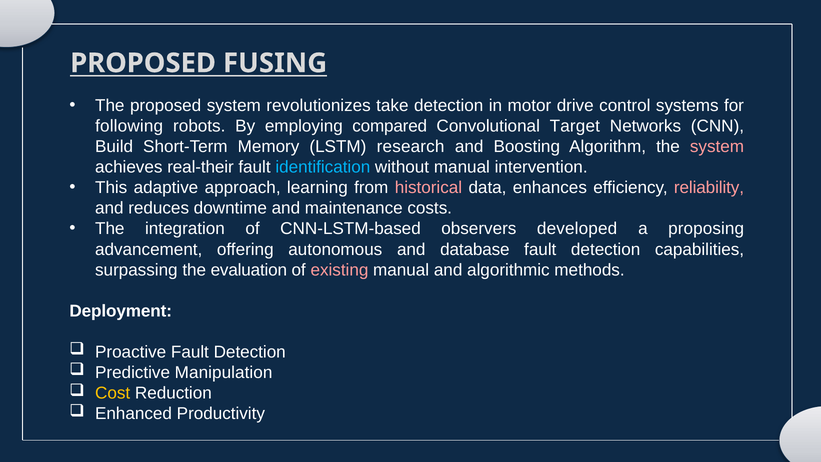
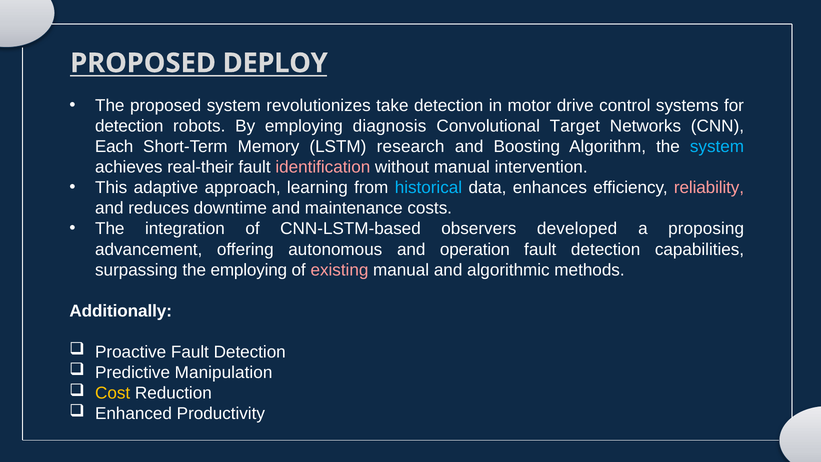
FUSING: FUSING -> DEPLOY
following at (129, 126): following -> detection
compared: compared -> diagnosis
Build: Build -> Each
system at (717, 147) colour: pink -> light blue
identification colour: light blue -> pink
historical colour: pink -> light blue
database: database -> operation
the evaluation: evaluation -> employing
Deployment: Deployment -> Additionally
